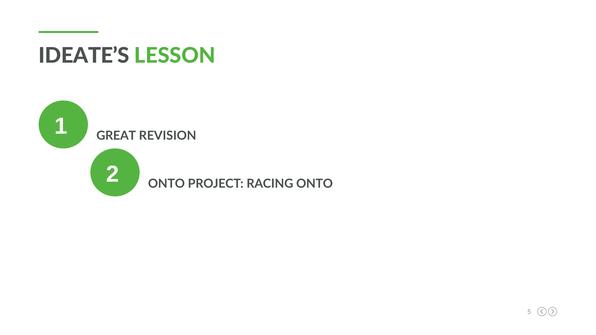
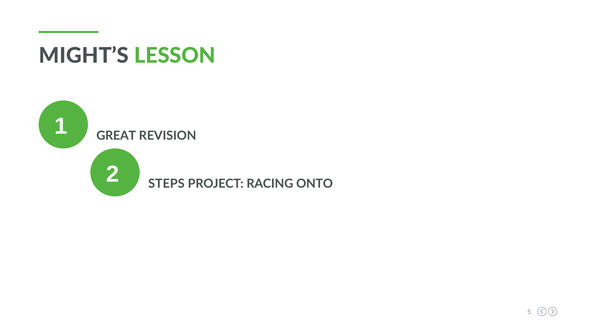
IDEATE’S: IDEATE’S -> MIGHT’S
2 ONTO: ONTO -> STEPS
